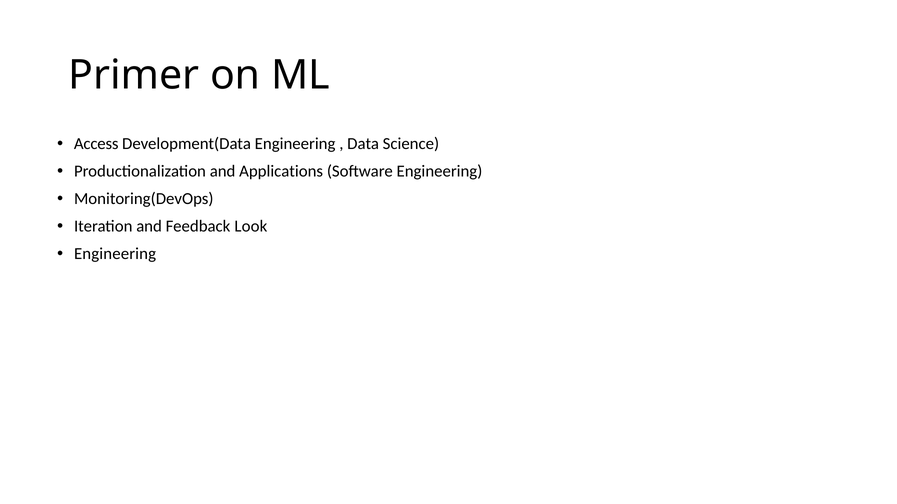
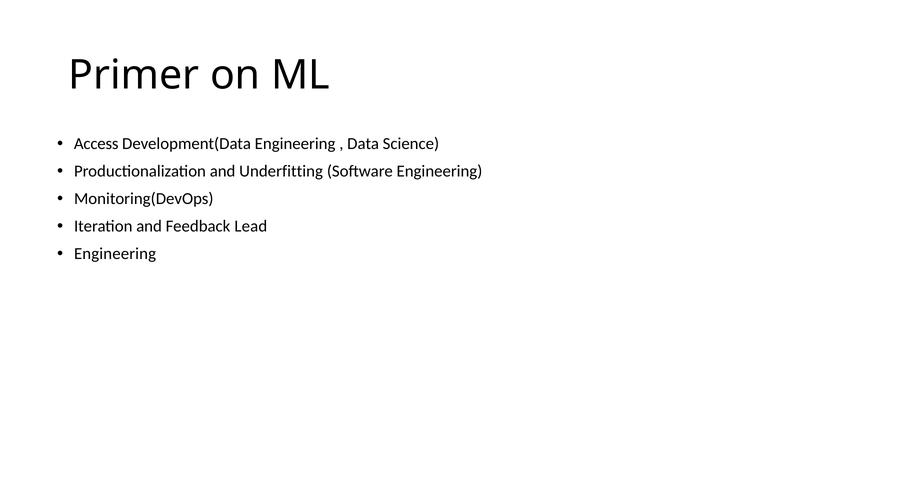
Applications: Applications -> Underfitting
Look: Look -> Lead
